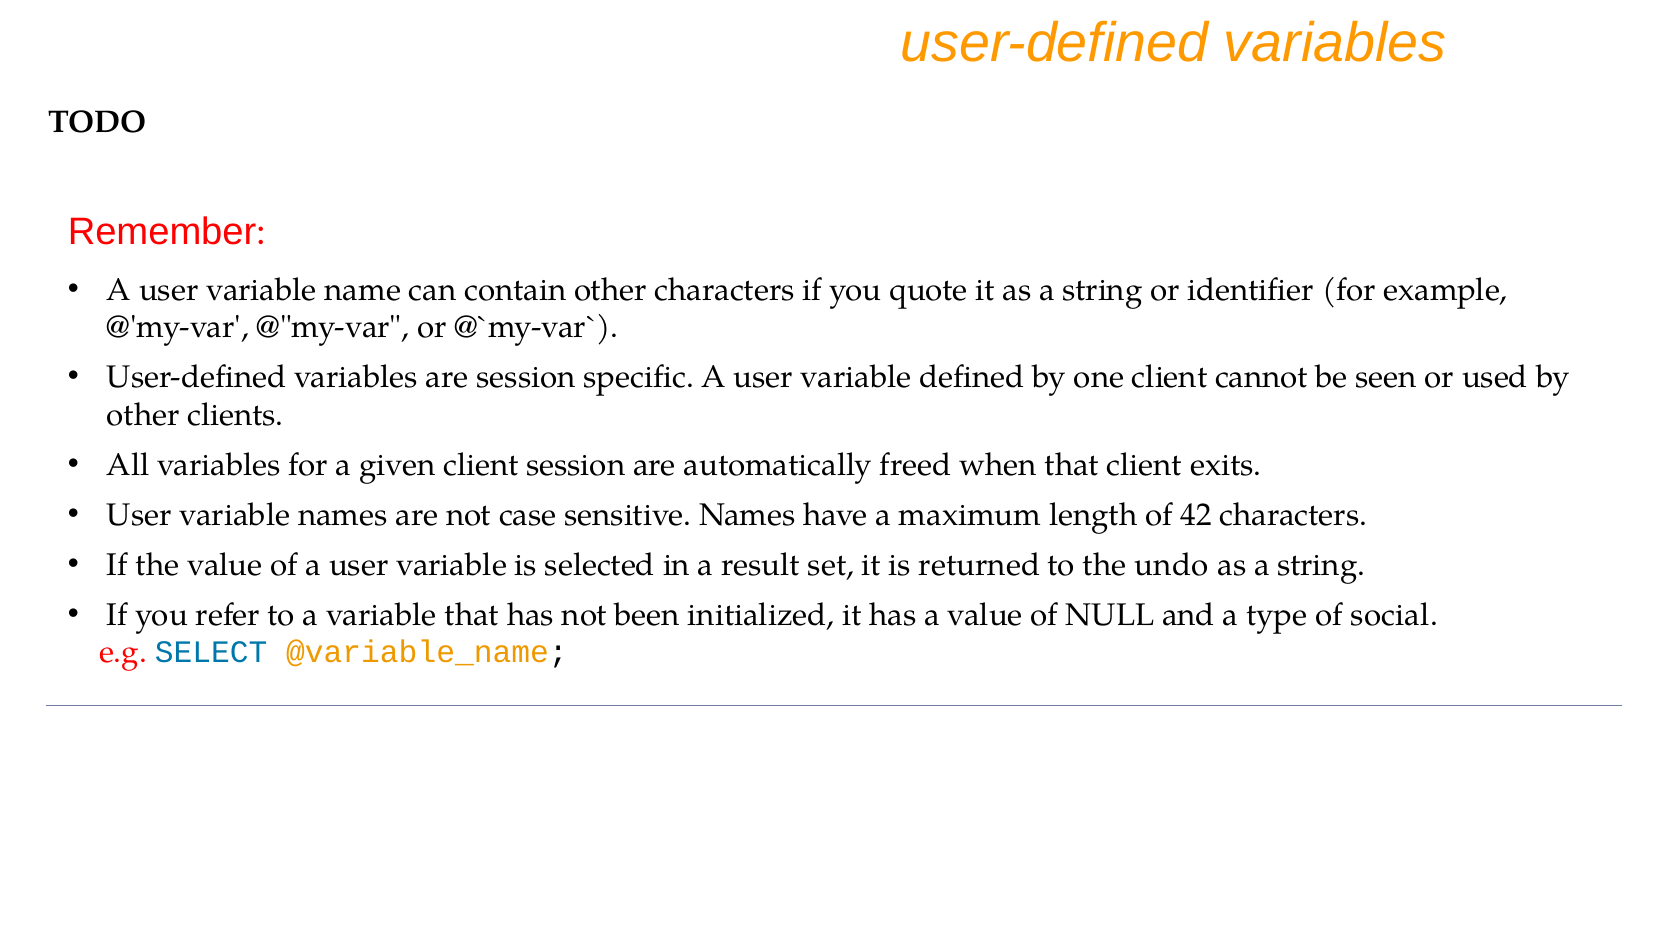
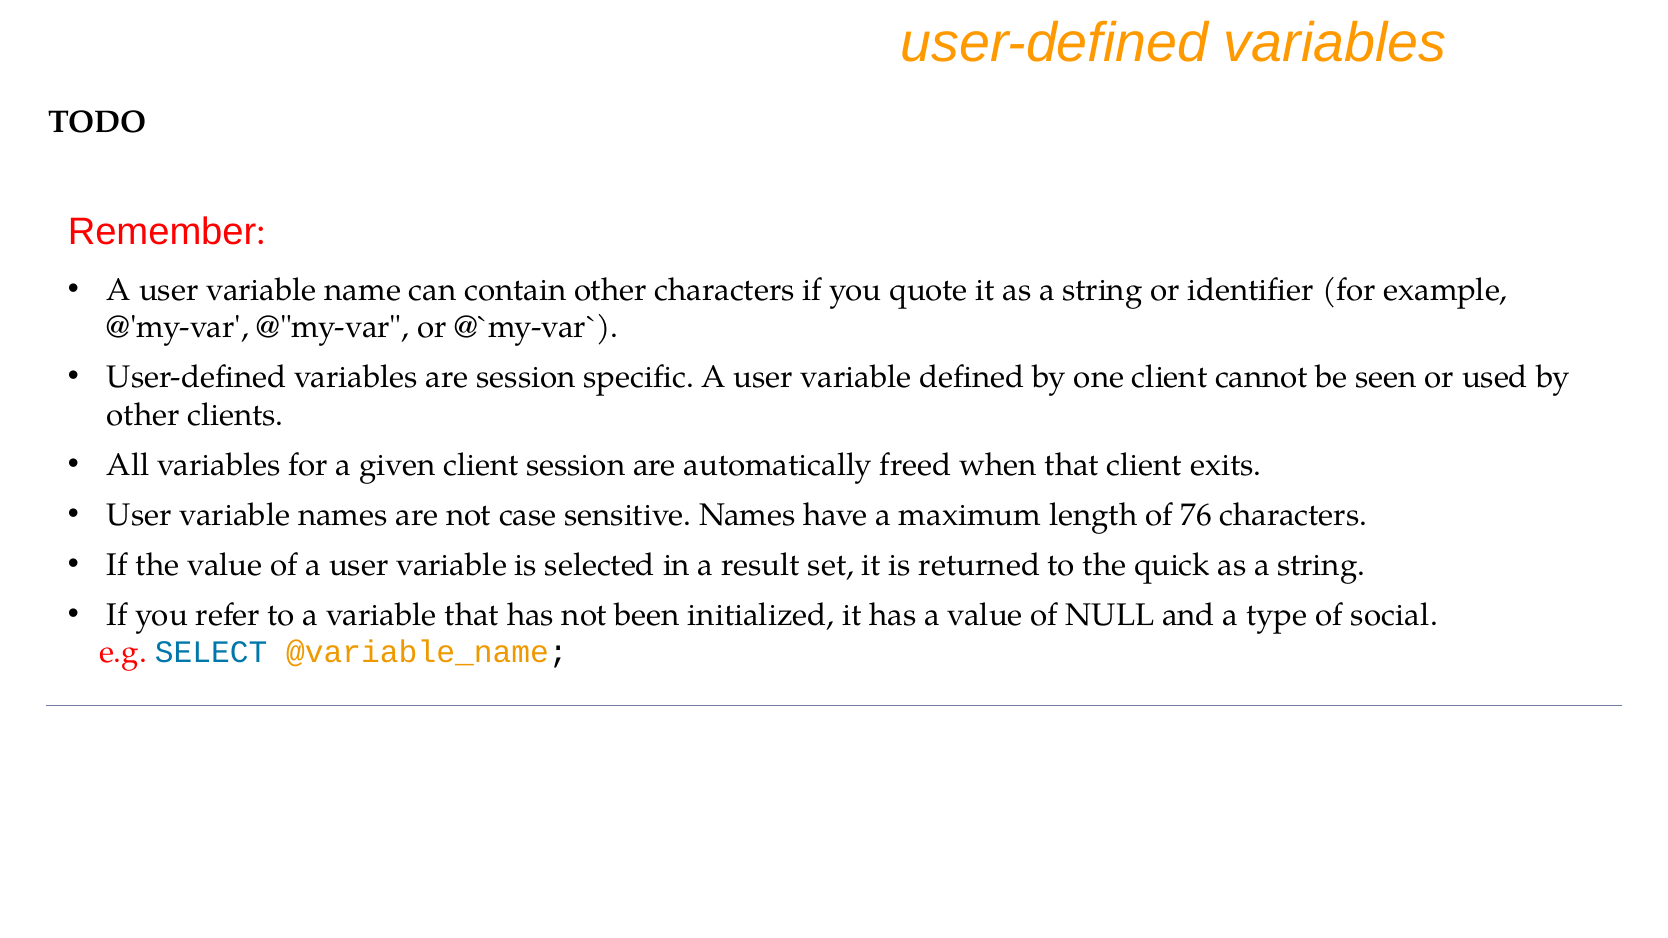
42: 42 -> 76
undo: undo -> quick
